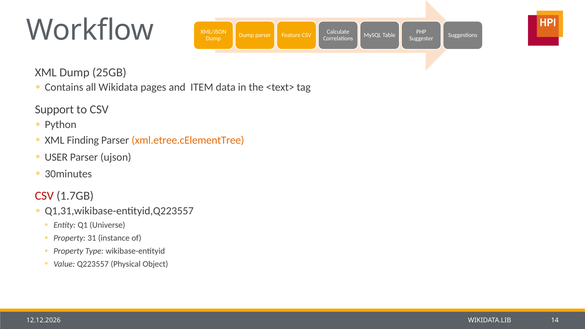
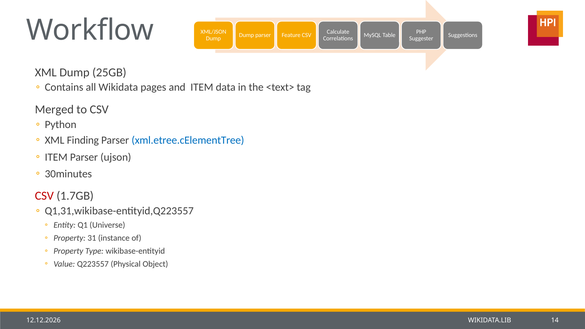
Support: Support -> Merged
xml.etree.cElementTree colour: orange -> blue
USER at (56, 157): USER -> ITEM
